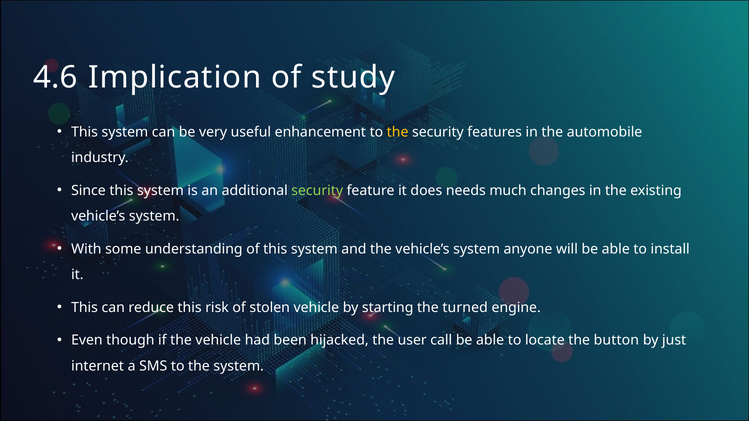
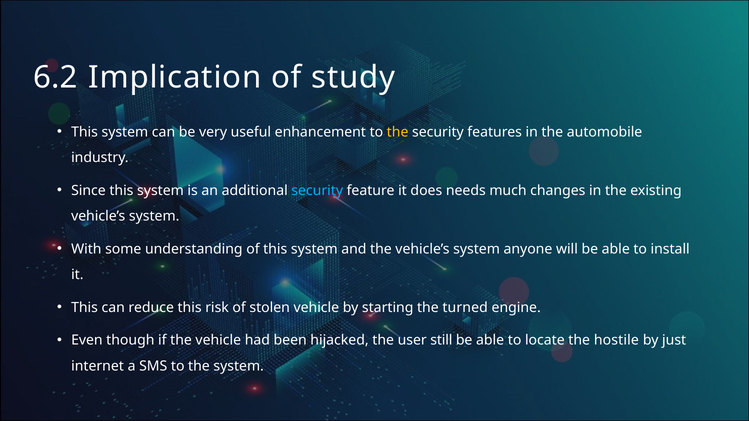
4.6: 4.6 -> 6.2
security at (317, 191) colour: light green -> light blue
call: call -> still
button: button -> hostile
